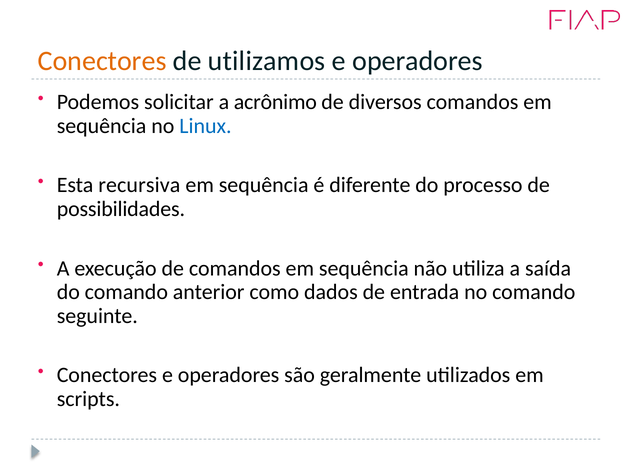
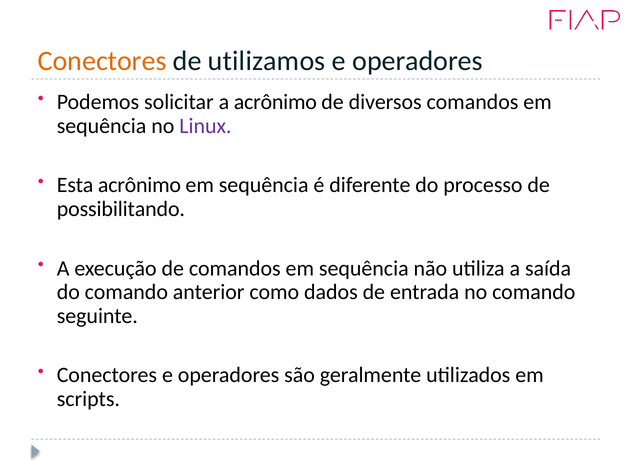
Linux colour: blue -> purple
Esta recursiva: recursiva -> acrônimo
possibilidades: possibilidades -> possibilitando
